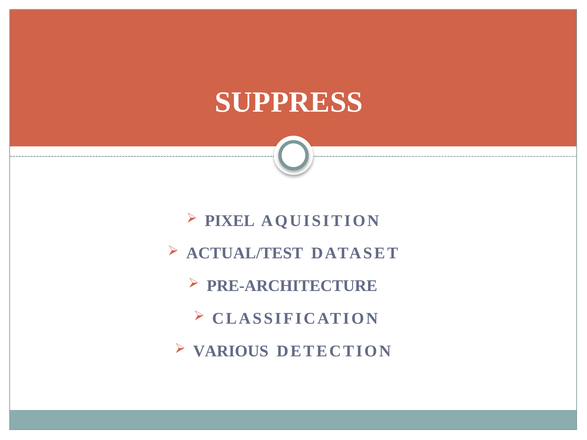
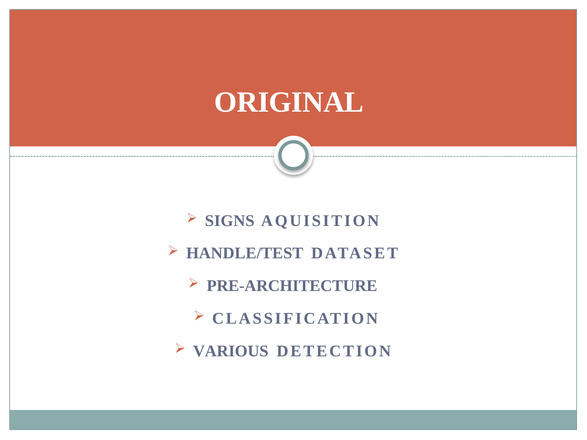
SUPPRESS: SUPPRESS -> ORIGINAL
PIXEL: PIXEL -> SIGNS
ACTUAL/TEST: ACTUAL/TEST -> HANDLE/TEST
